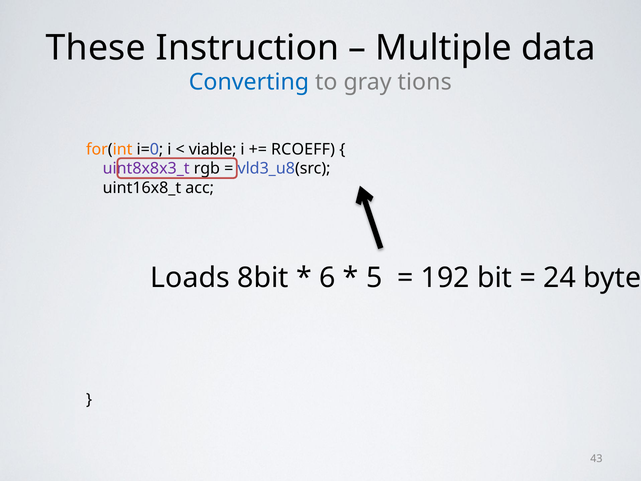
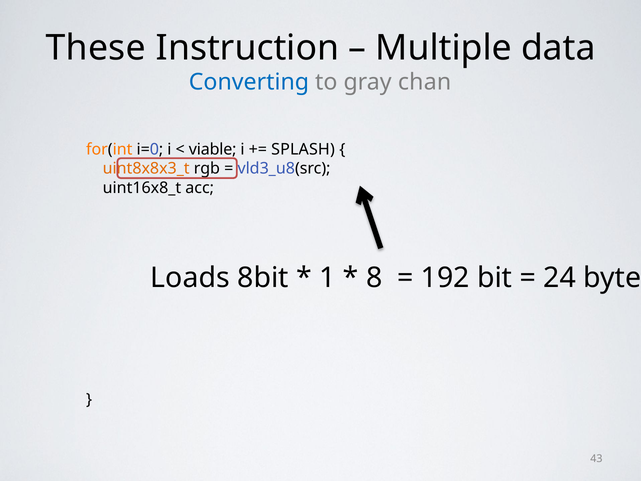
tions: tions -> chan
RCOEFF: RCOEFF -> SPLASH
uint8x8x3_t colour: purple -> orange
6: 6 -> 1
5: 5 -> 8
